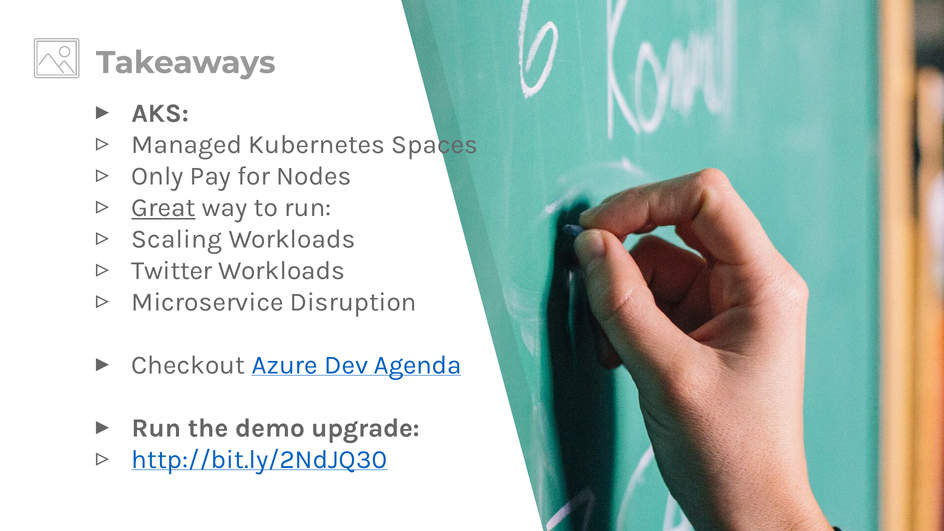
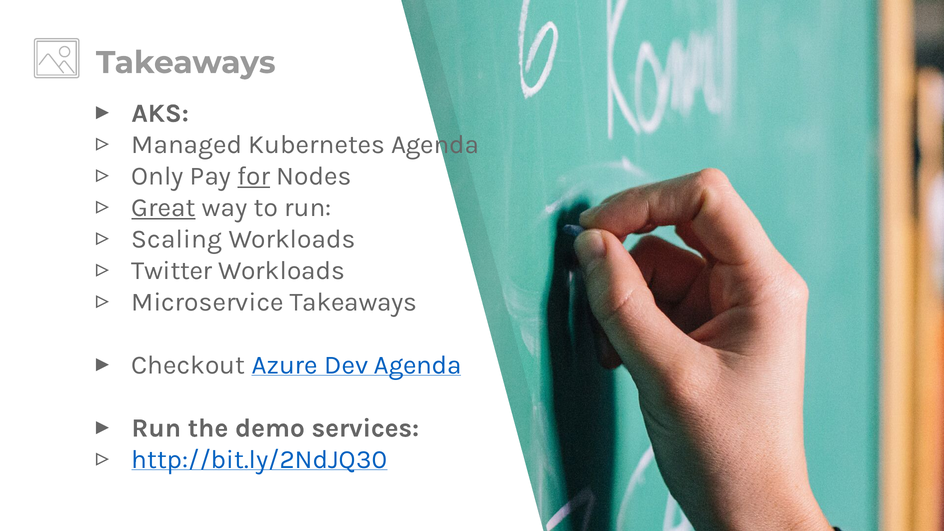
Kubernetes Spaces: Spaces -> Agenda
for underline: none -> present
Microservice Disruption: Disruption -> Takeaways
upgrade: upgrade -> services
